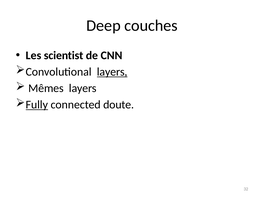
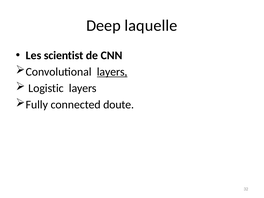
couches: couches -> laquelle
Mêmes: Mêmes -> Logistic
Fully underline: present -> none
